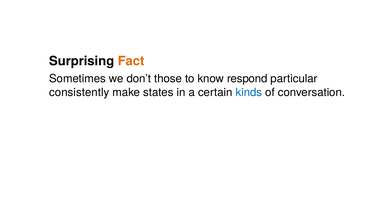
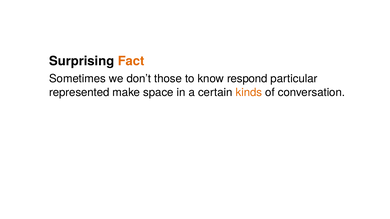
consistently: consistently -> represented
states: states -> space
kinds colour: blue -> orange
